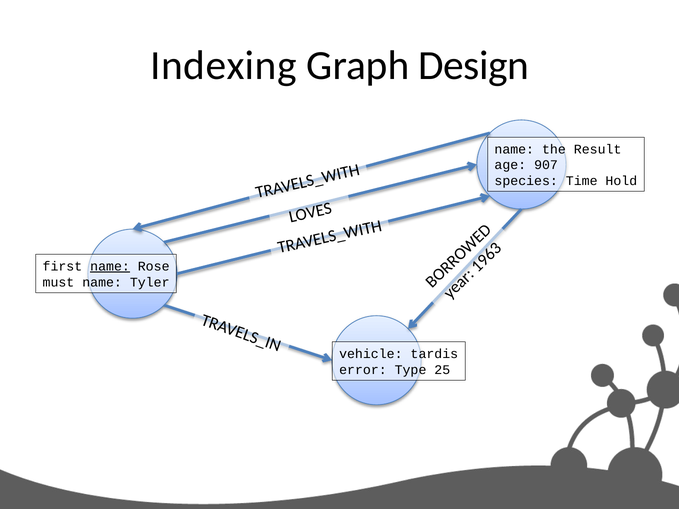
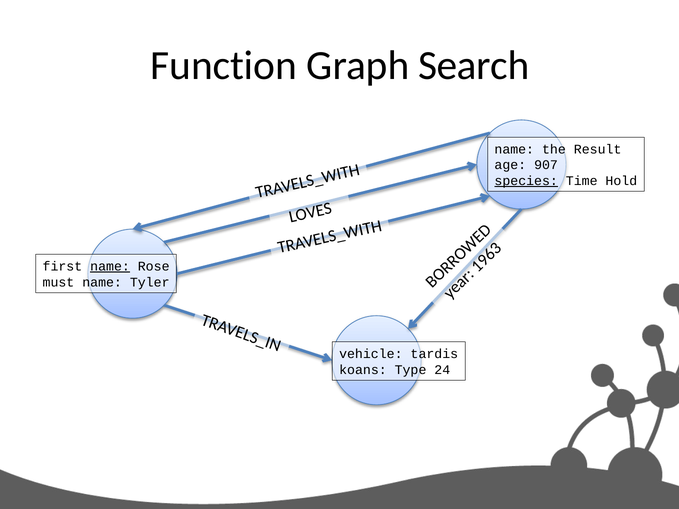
Indexing: Indexing -> Function
Design: Design -> Search
species underline: none -> present
error: error -> koans
25: 25 -> 24
